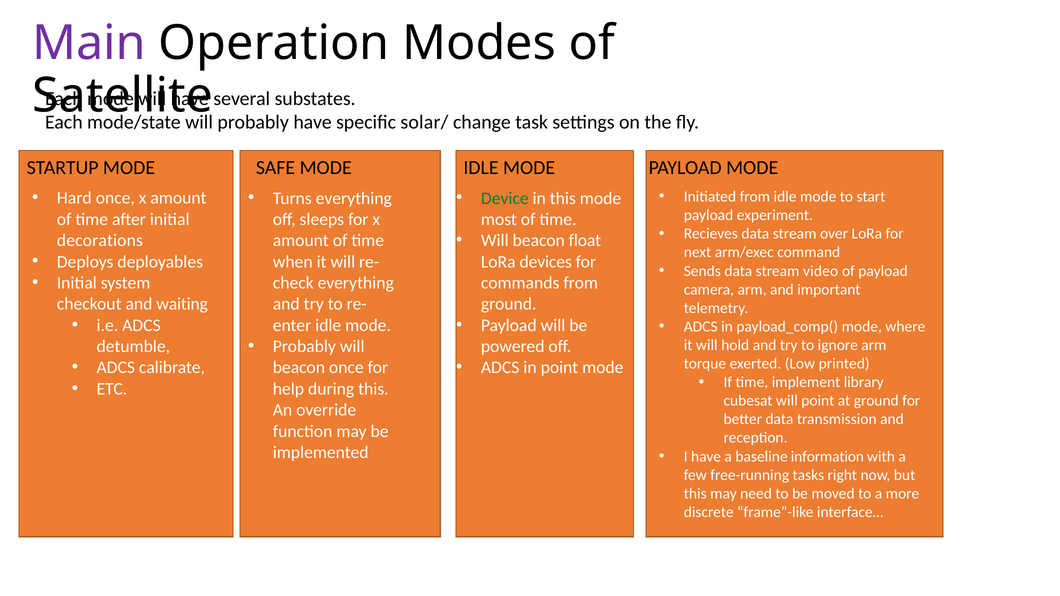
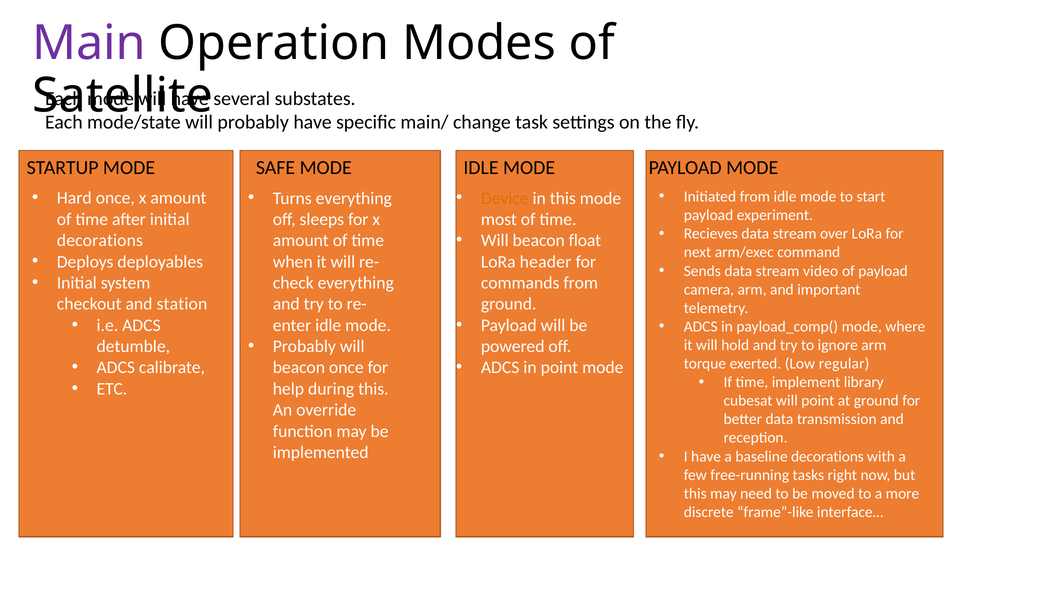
solar/: solar/ -> main/
Device colour: green -> orange
devices: devices -> header
waiting: waiting -> station
printed: printed -> regular
baseline information: information -> decorations
